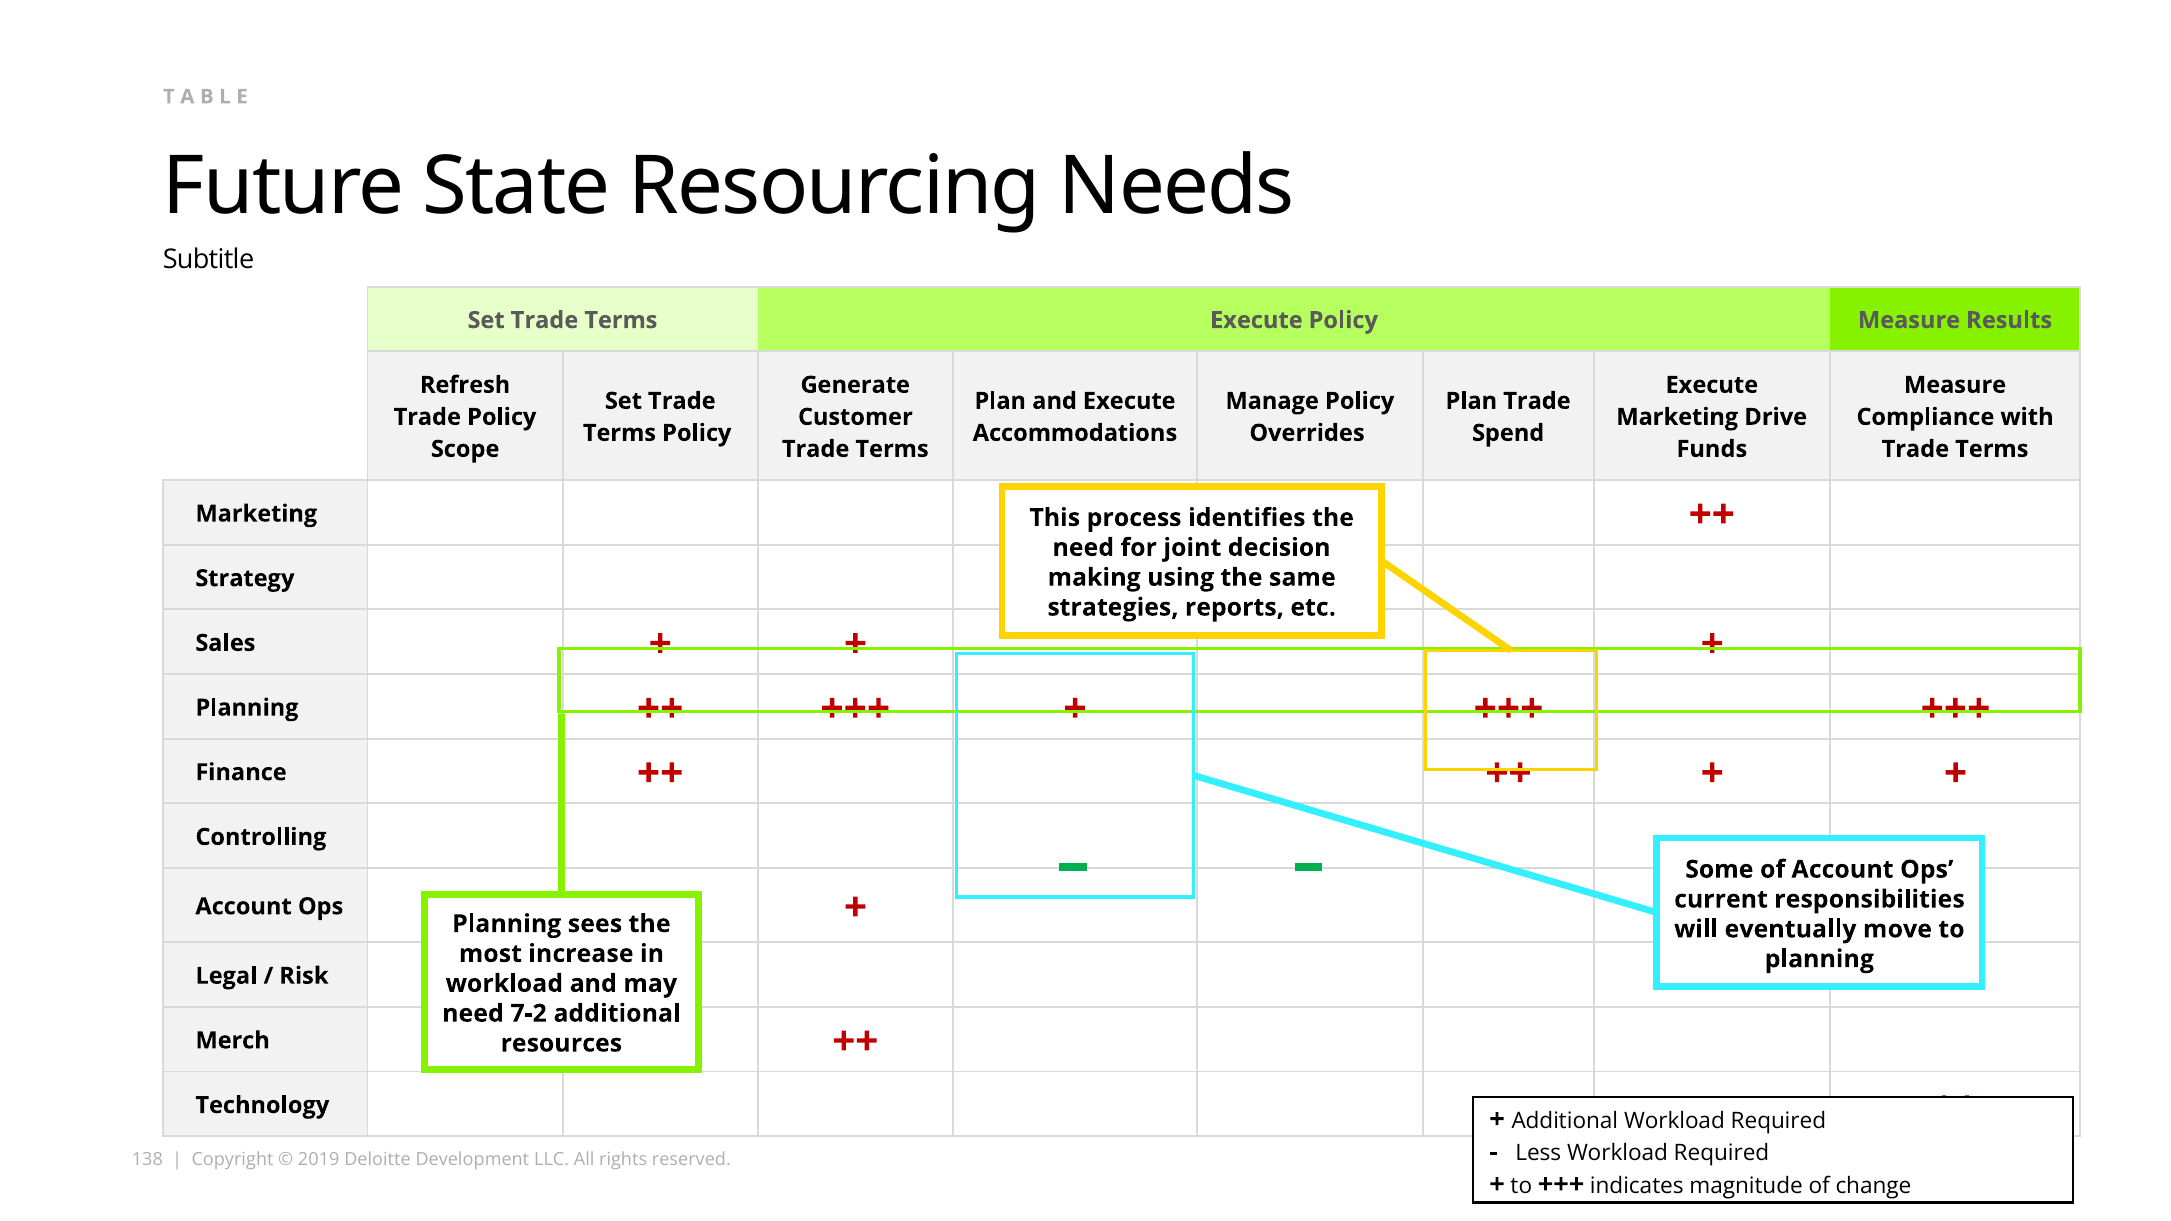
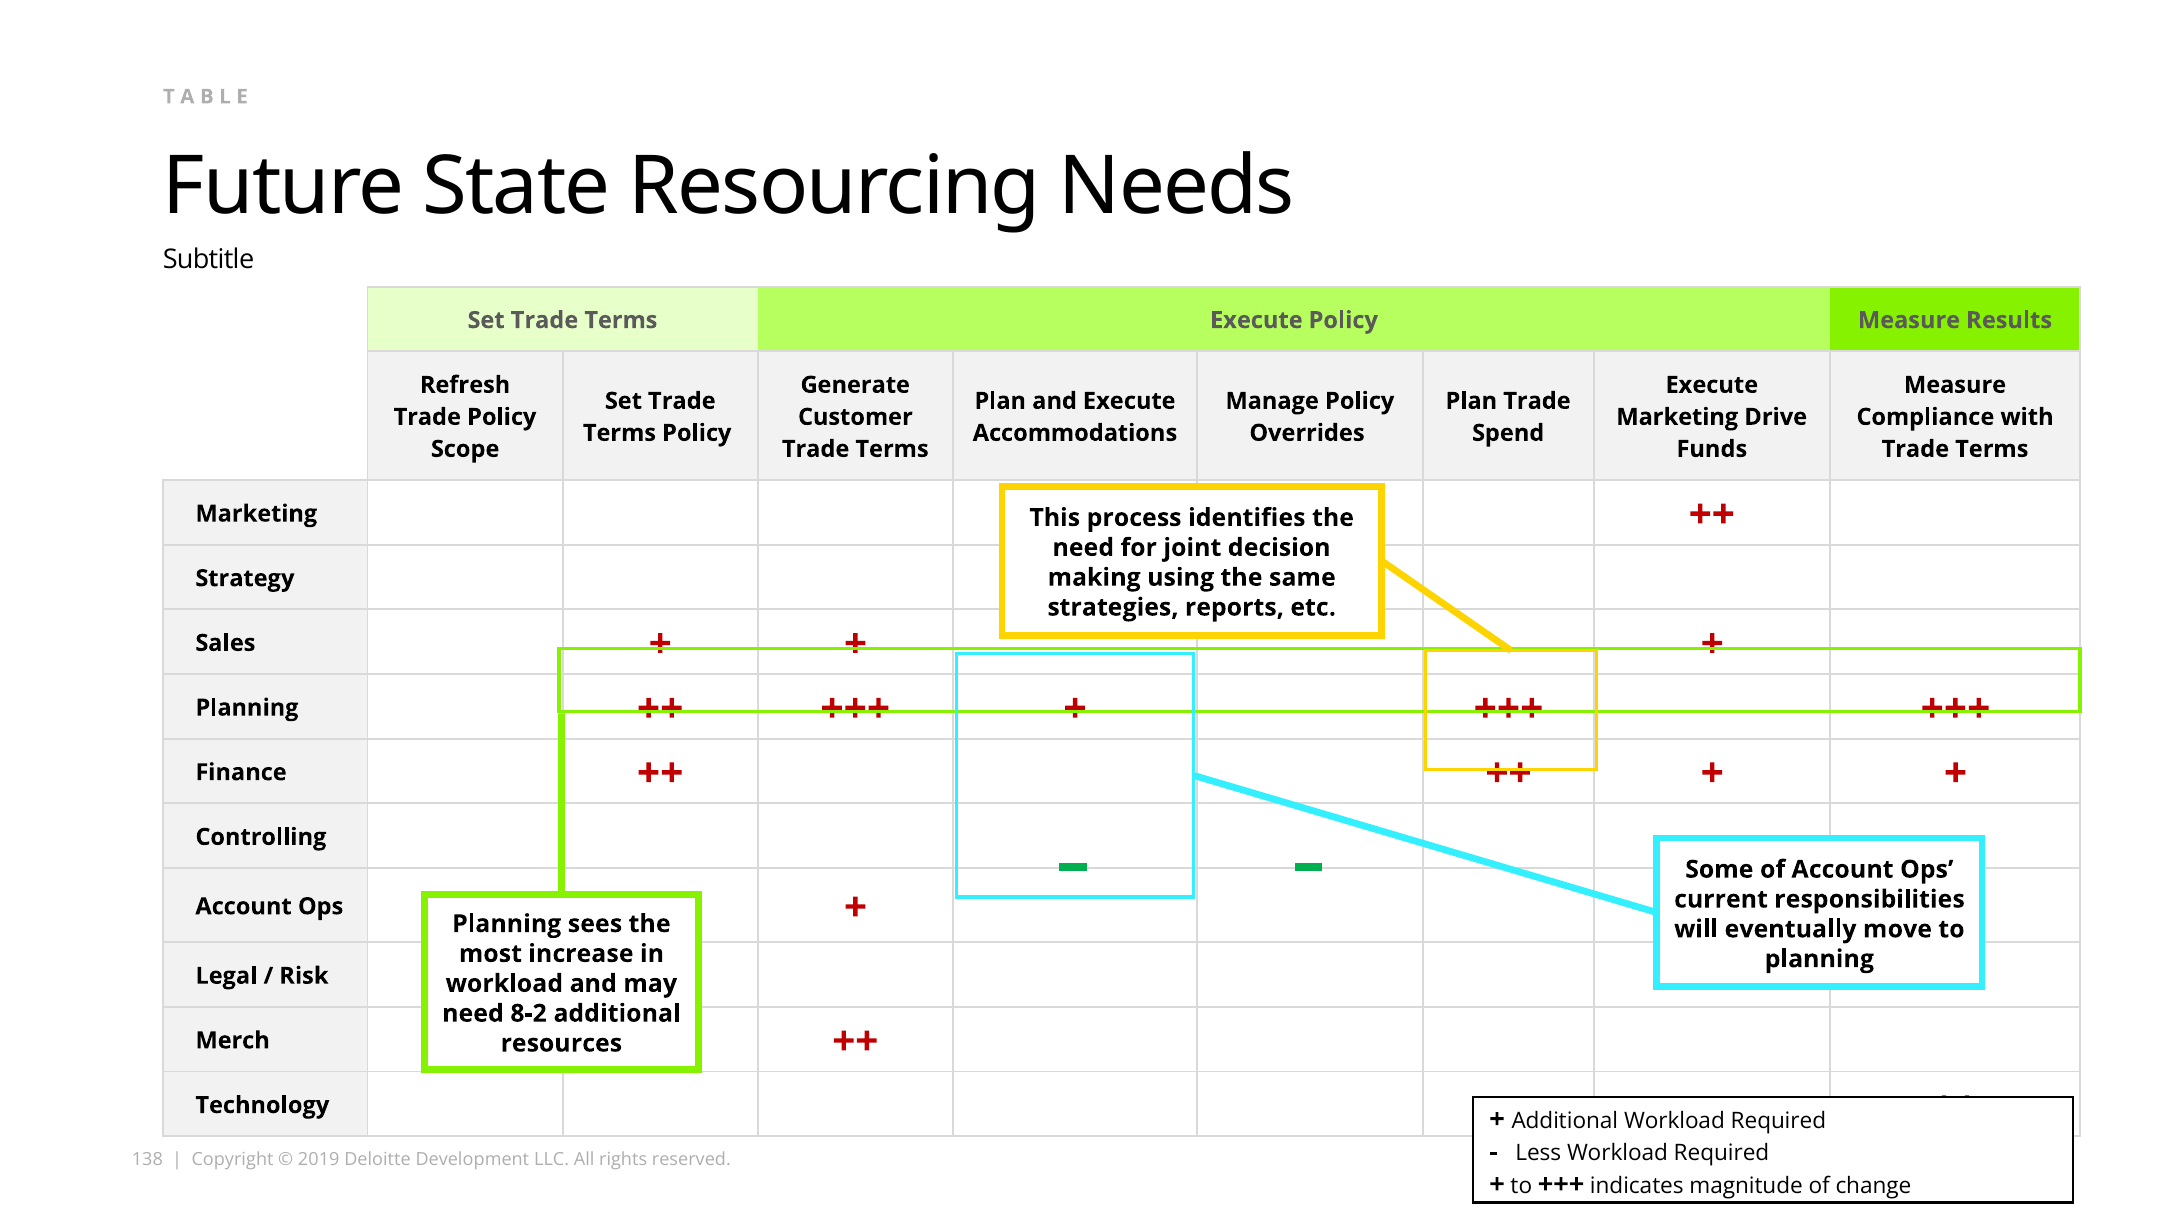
7-2: 7-2 -> 8-2
